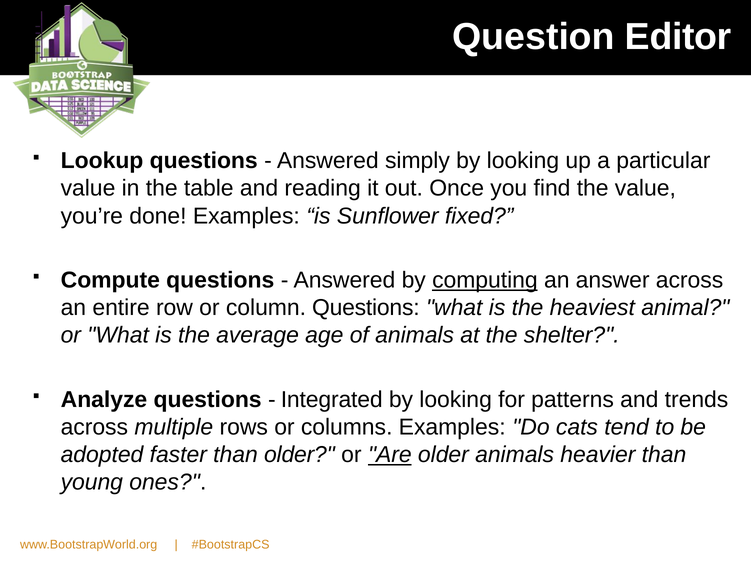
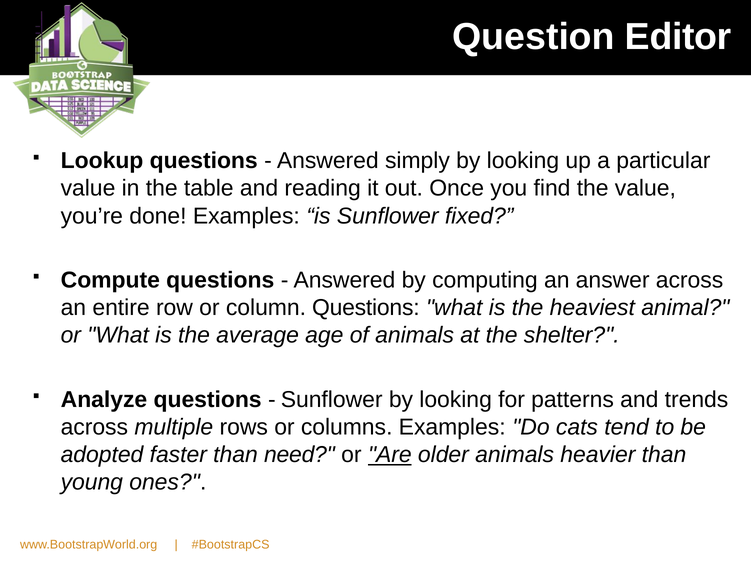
computing underline: present -> none
Integrated at (332, 399): Integrated -> Sunflower
than older: older -> need
